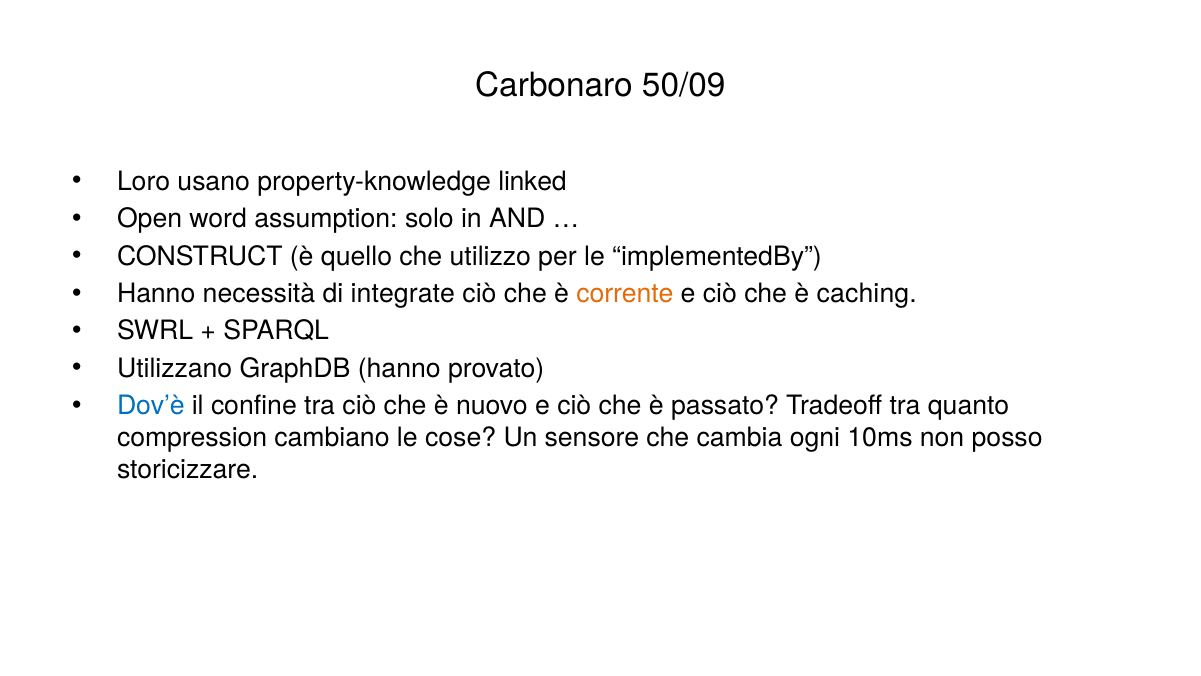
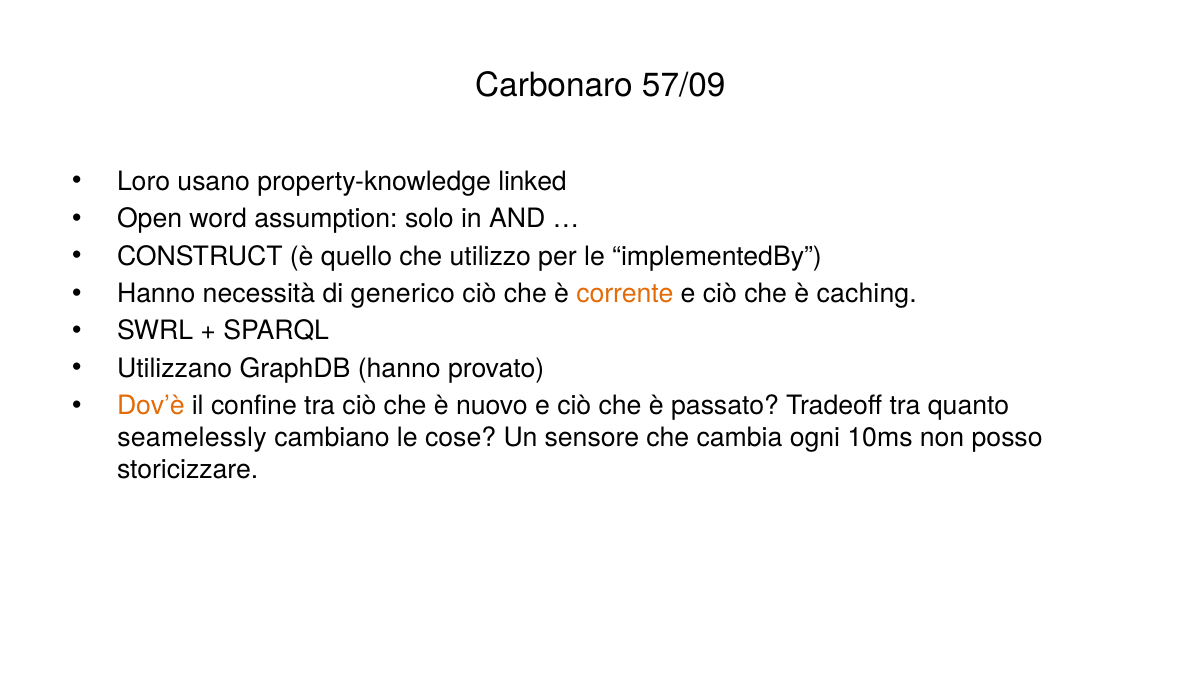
50/09: 50/09 -> 57/09
integrate: integrate -> generico
Dov’è colour: blue -> orange
compression: compression -> seamelessly
